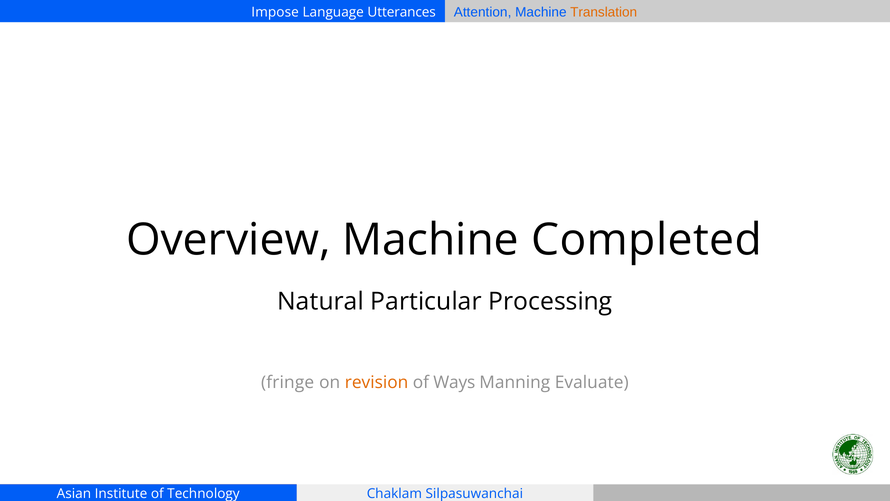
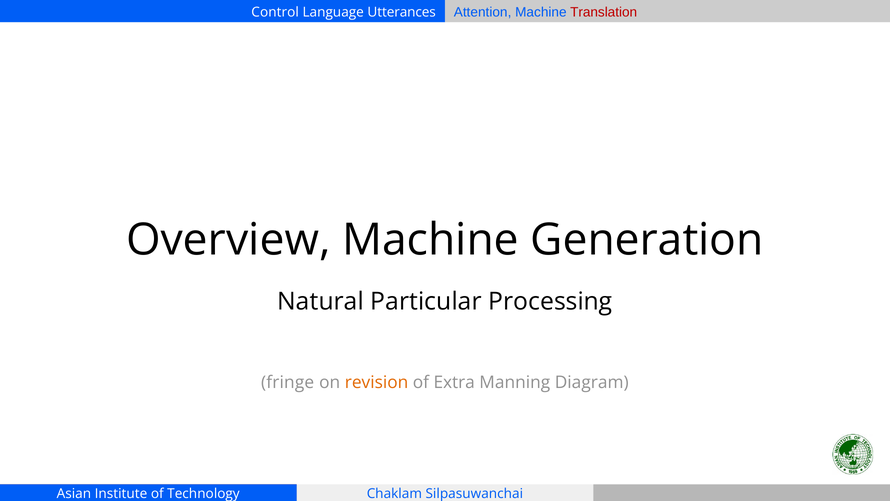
Impose: Impose -> Control
Translation colour: orange -> red
Completed: Completed -> Generation
Ways: Ways -> Extra
Evaluate: Evaluate -> Diagram
